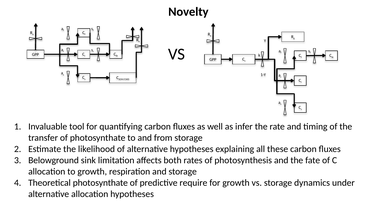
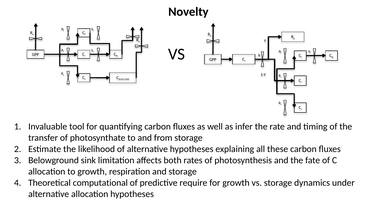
Theoretical photosynthate: photosynthate -> computational
